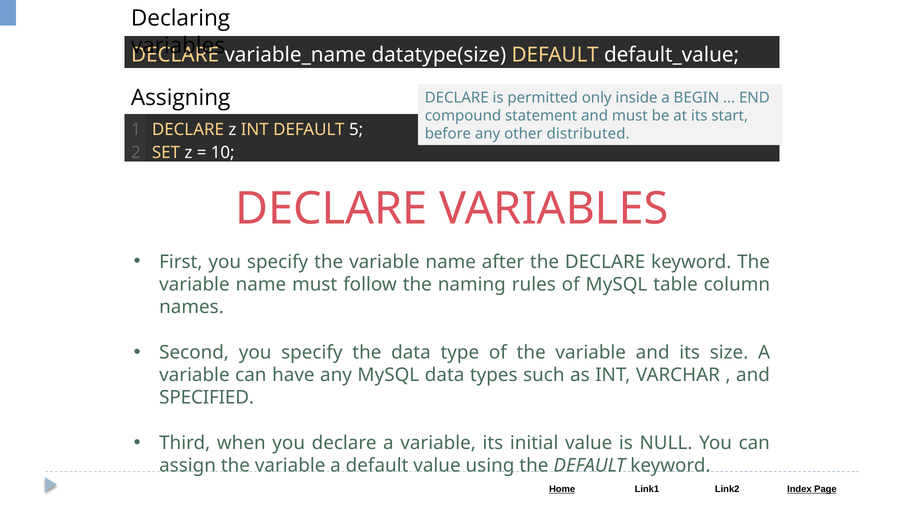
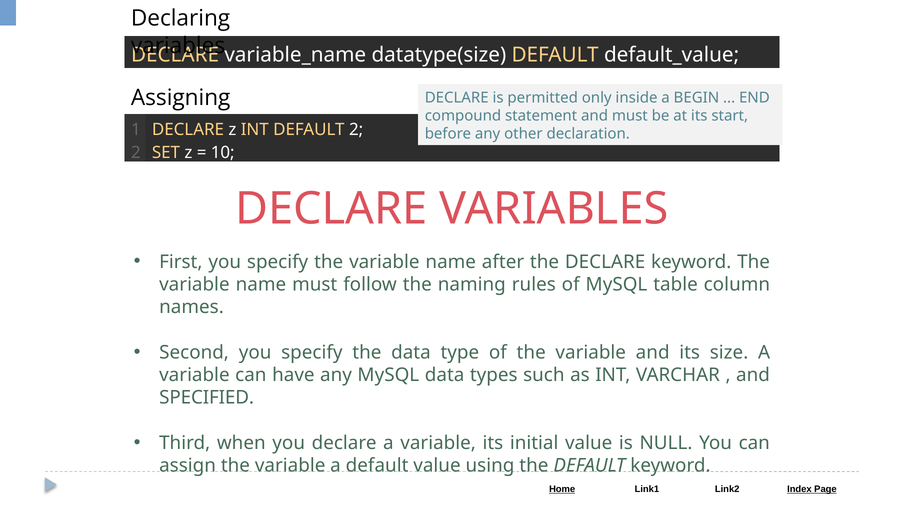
DEFAULT 5: 5 -> 2
distributed: distributed -> declaration
